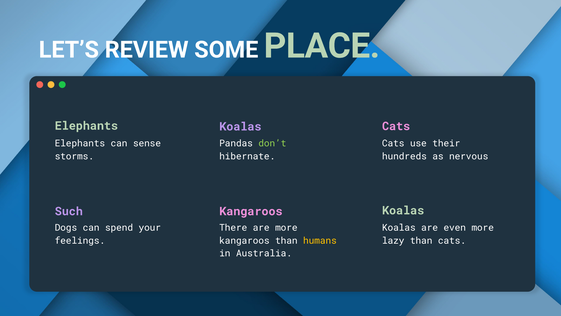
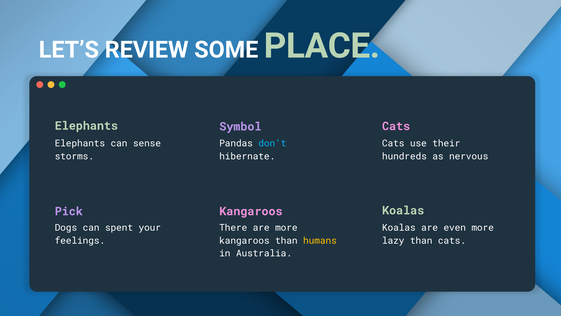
Koalas at (240, 126): Koalas -> Symbol
don’t colour: light green -> light blue
Such: Such -> Pick
spend: spend -> spent
